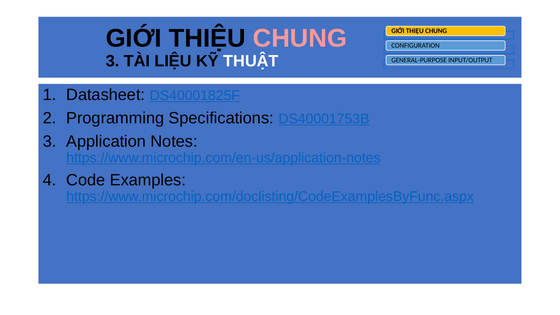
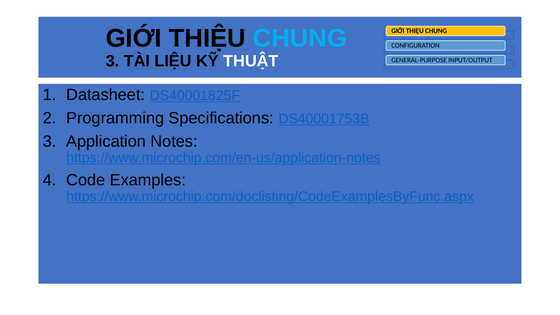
CHUNG at (300, 38) colour: pink -> light blue
